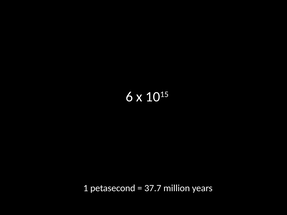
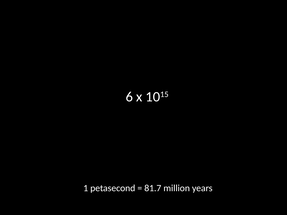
37.7: 37.7 -> 81.7
